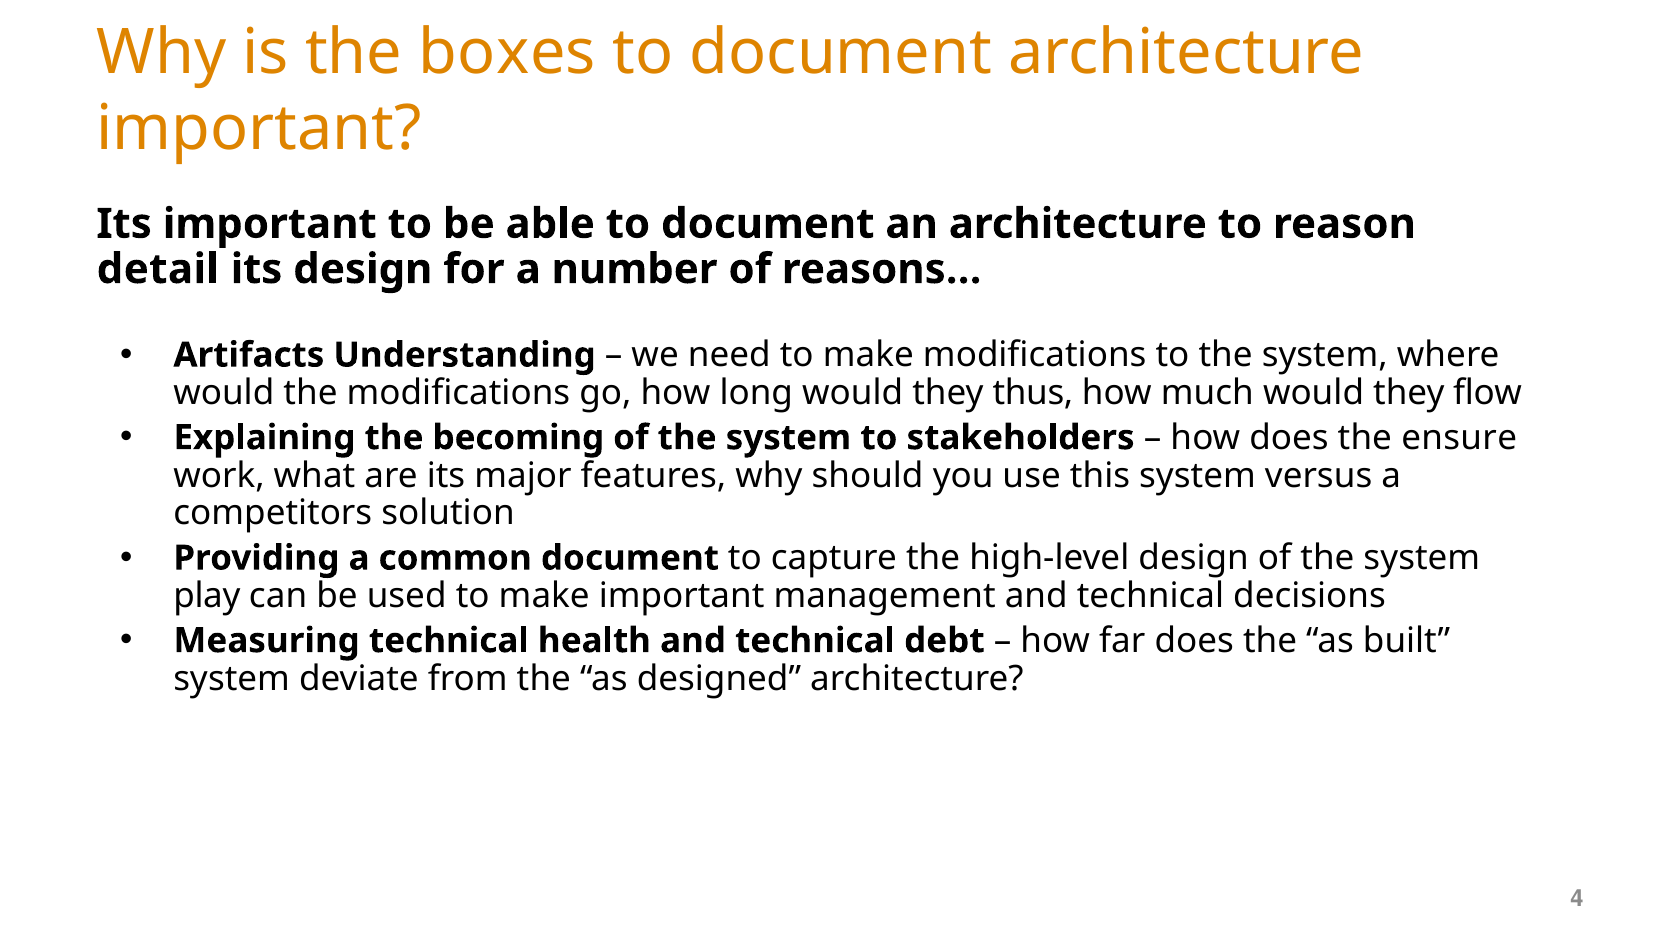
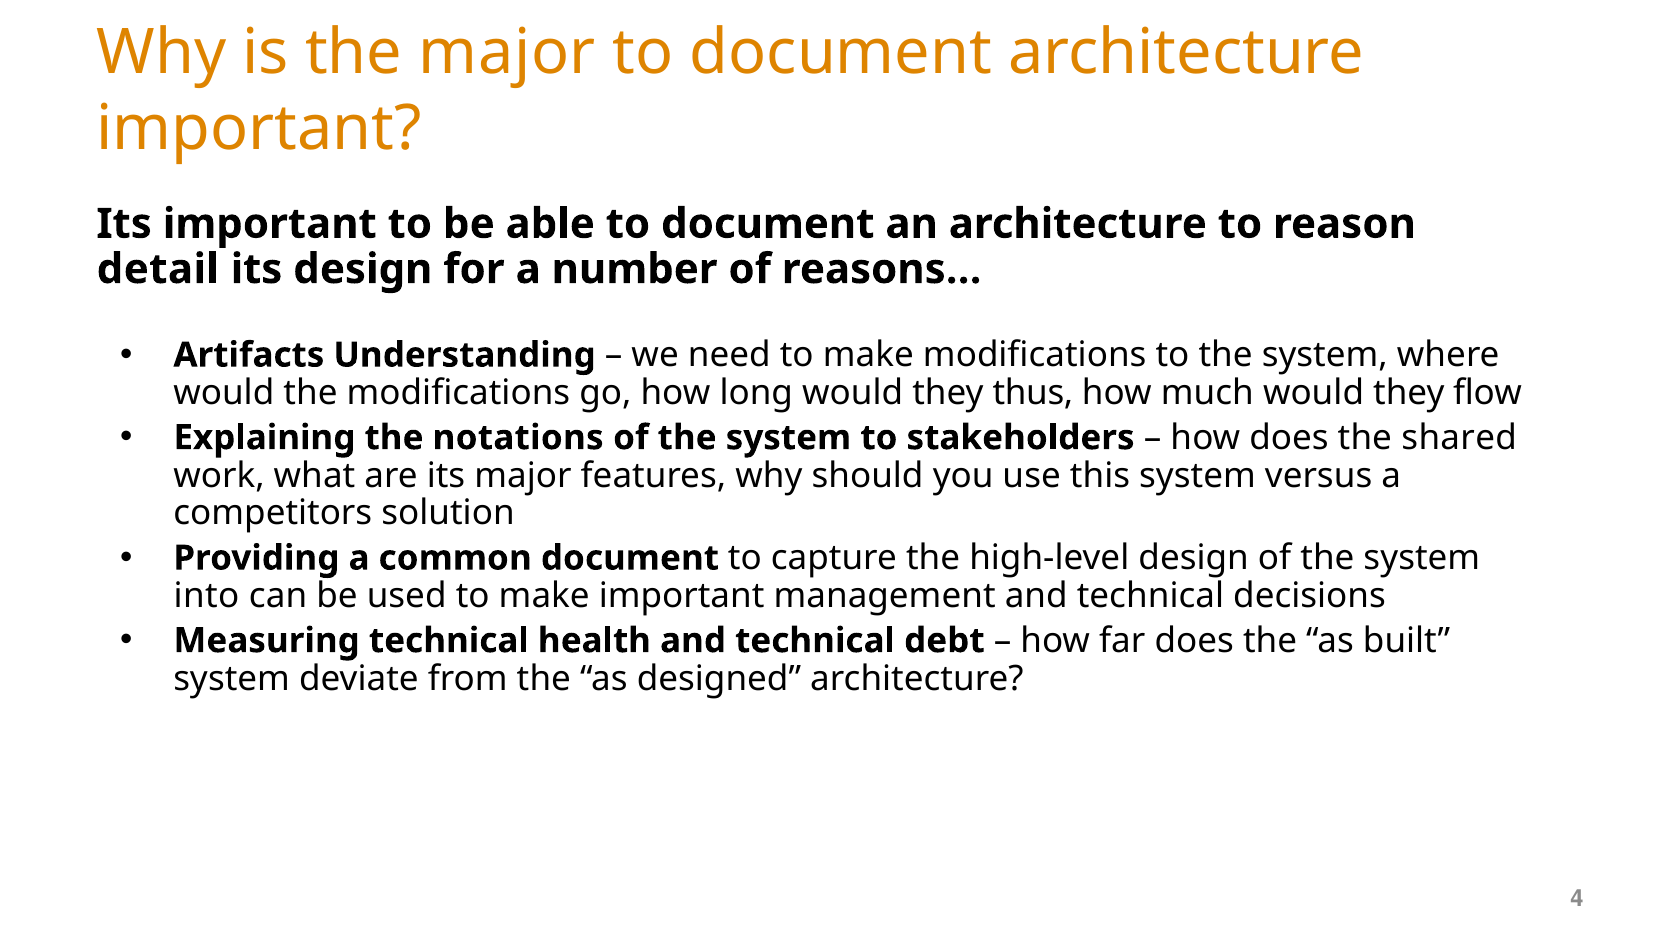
the boxes: boxes -> major
becoming: becoming -> notations
ensure: ensure -> shared
play: play -> into
